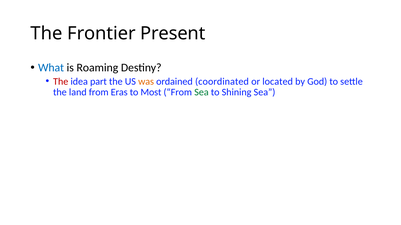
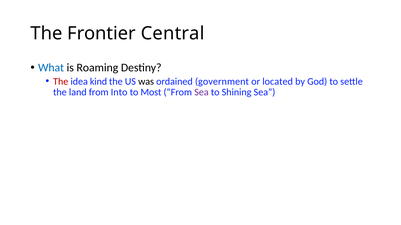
Present: Present -> Central
part: part -> kind
was colour: orange -> black
coordinated: coordinated -> government
Eras: Eras -> Into
Sea at (201, 92) colour: green -> purple
